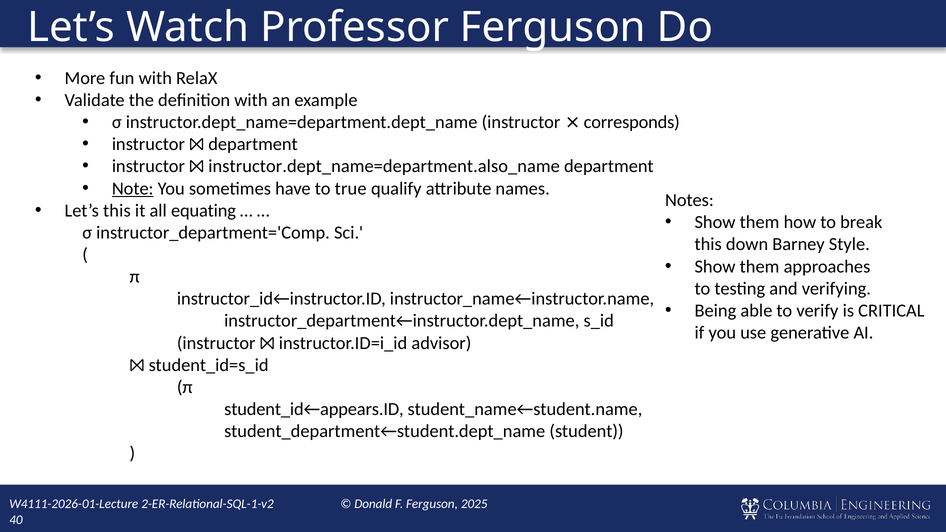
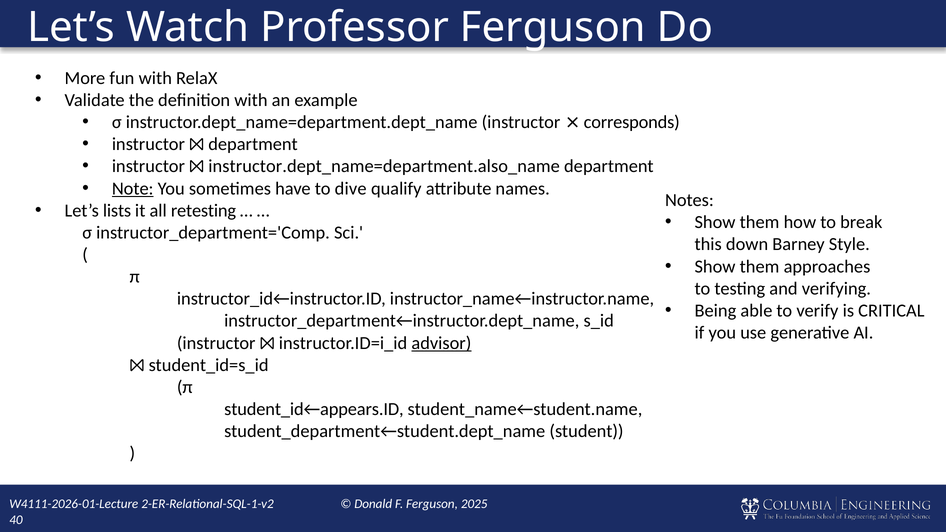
true: true -> dive
Let’s this: this -> lists
equating: equating -> retesting
advisor underline: none -> present
